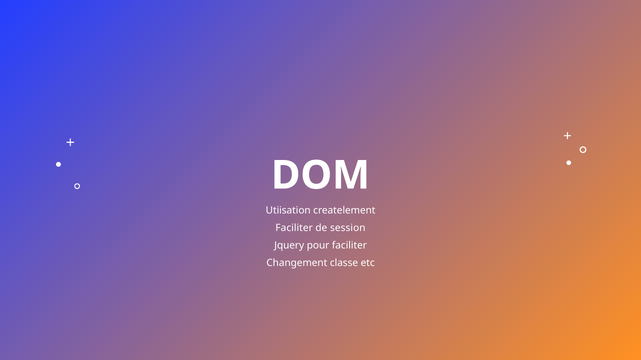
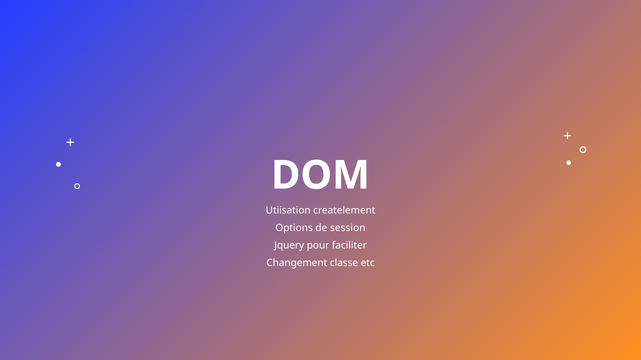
Faciliter at (294, 228): Faciliter -> Options
